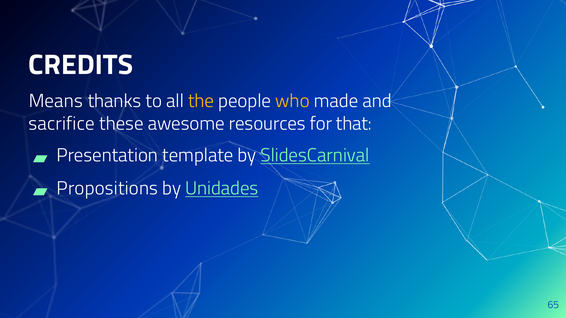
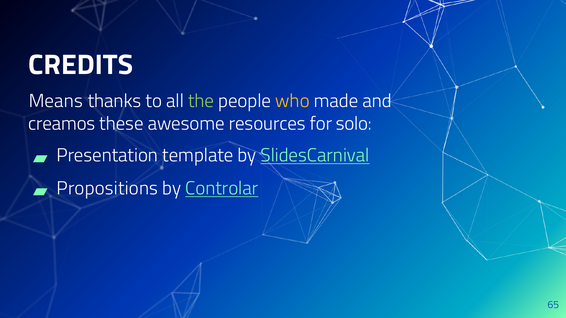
the colour: yellow -> light green
sacrifice: sacrifice -> creamos
that: that -> solo
Unidades: Unidades -> Controlar
